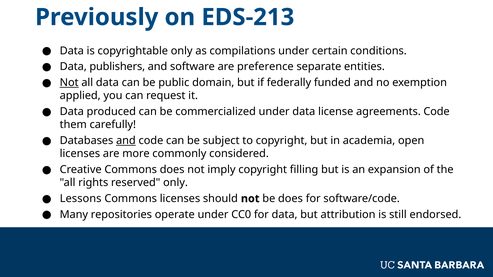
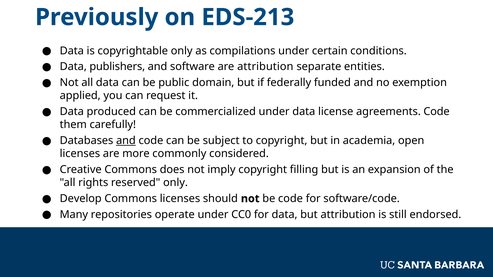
are preference: preference -> attribution
Not at (69, 83) underline: present -> none
Lessons: Lessons -> Develop
be does: does -> code
